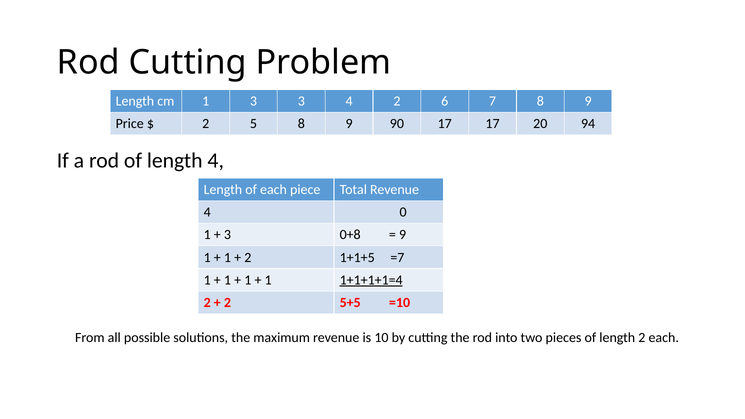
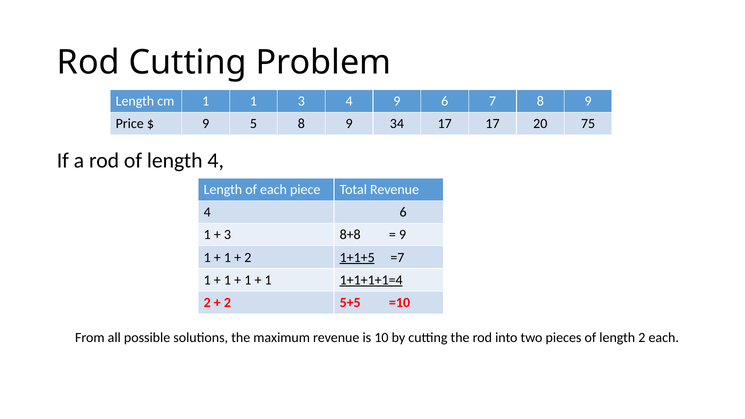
1 3: 3 -> 1
4 2: 2 -> 9
2 at (206, 124): 2 -> 9
90: 90 -> 34
94: 94 -> 75
4 0: 0 -> 6
0+8: 0+8 -> 8+8
1+1+5 underline: none -> present
